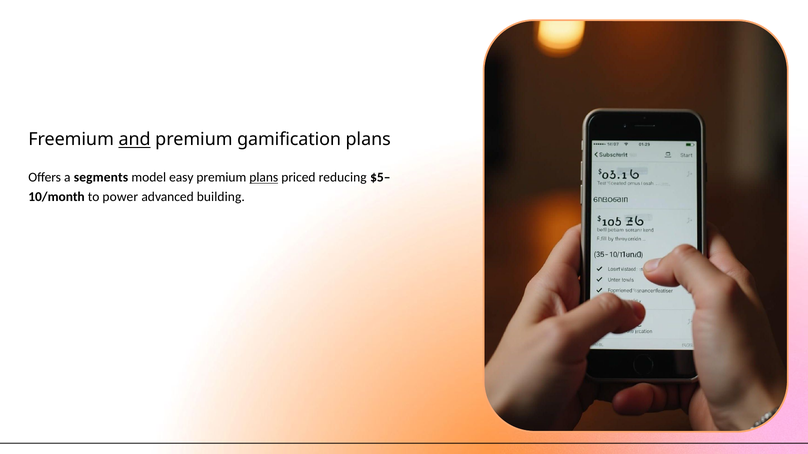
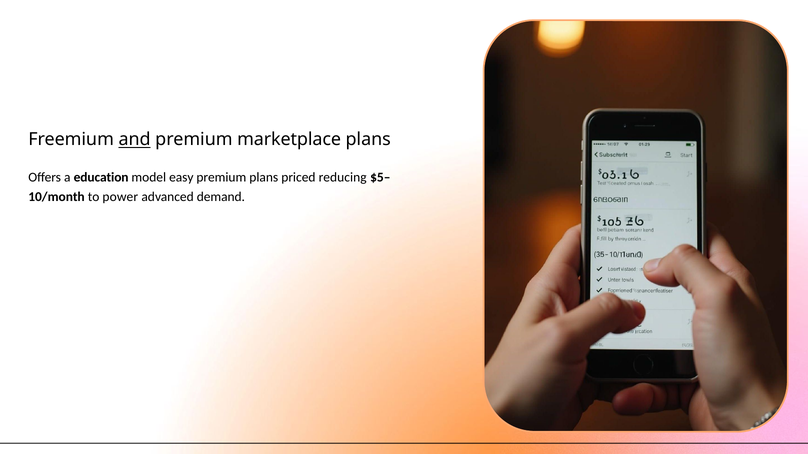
gamification: gamification -> marketplace
segments: segments -> education
plans at (264, 178) underline: present -> none
building: building -> demand
